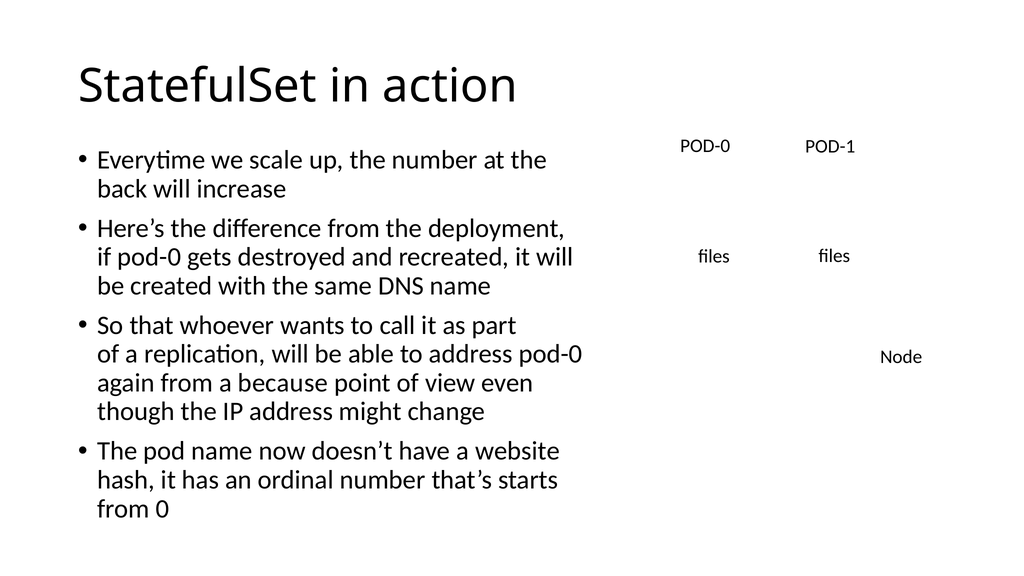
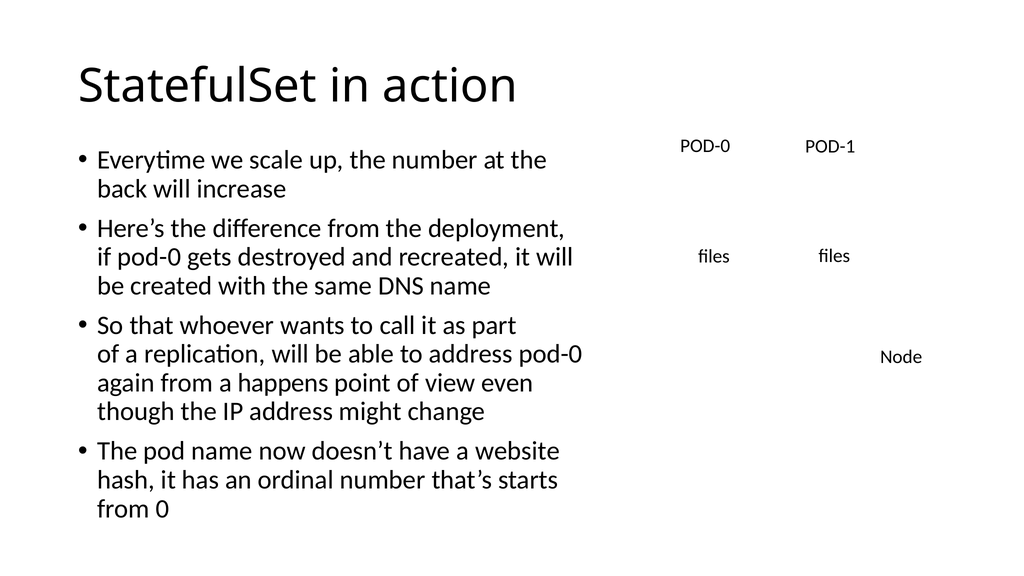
because: because -> happens
